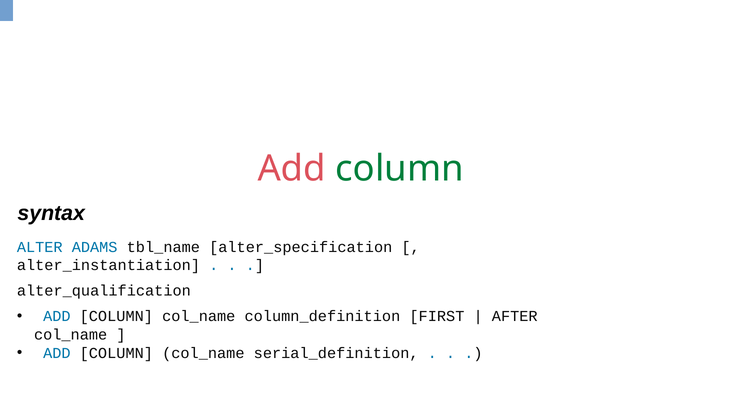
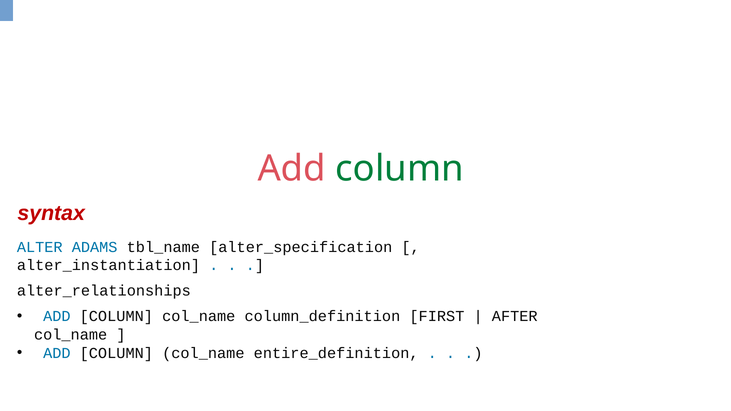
syntax colour: black -> red
alter_qualification: alter_qualification -> alter_relationships
serial_definition: serial_definition -> entire_definition
